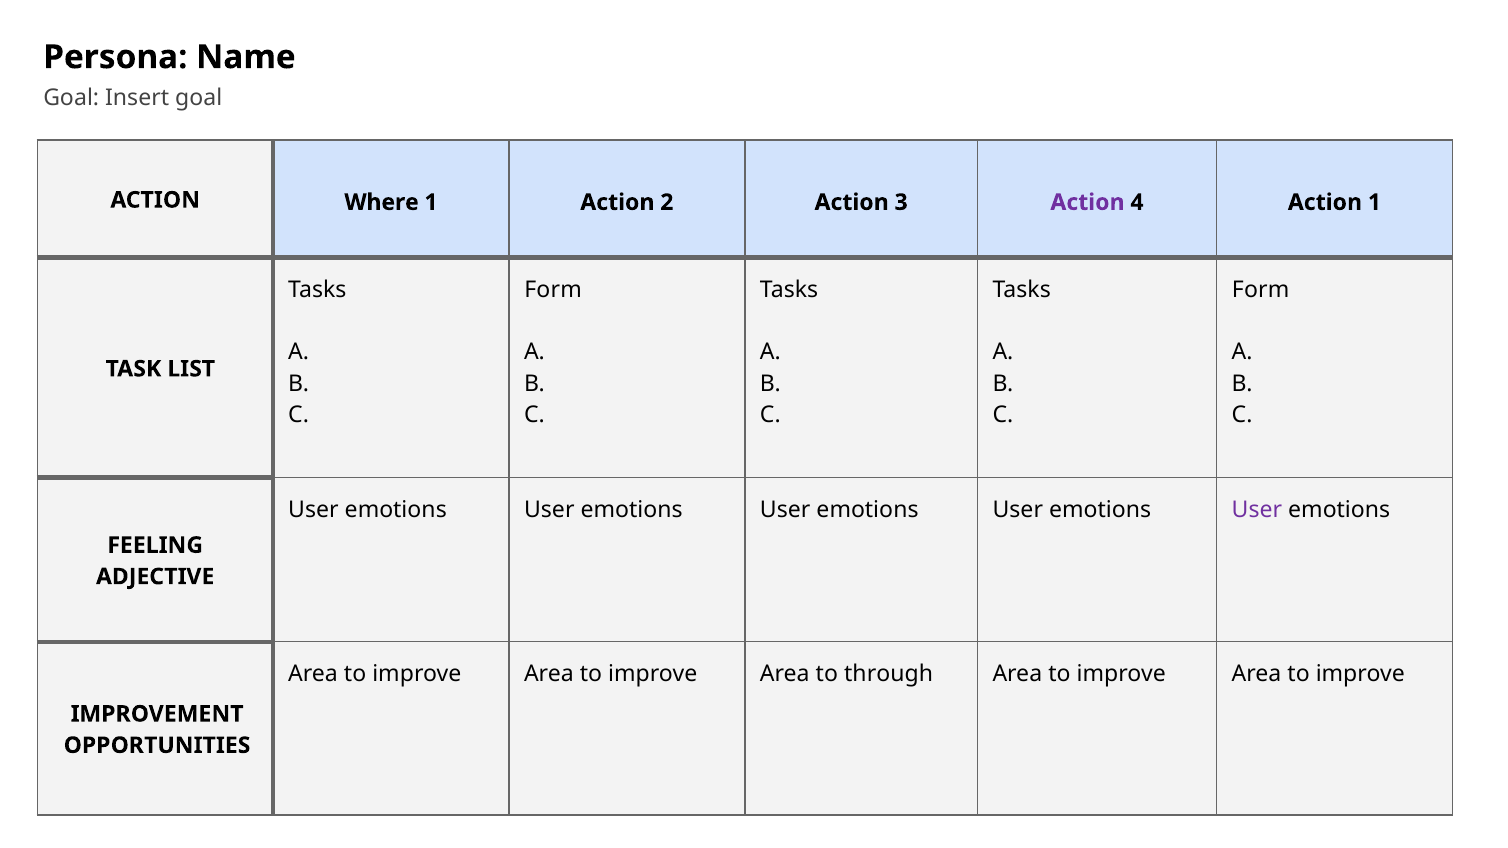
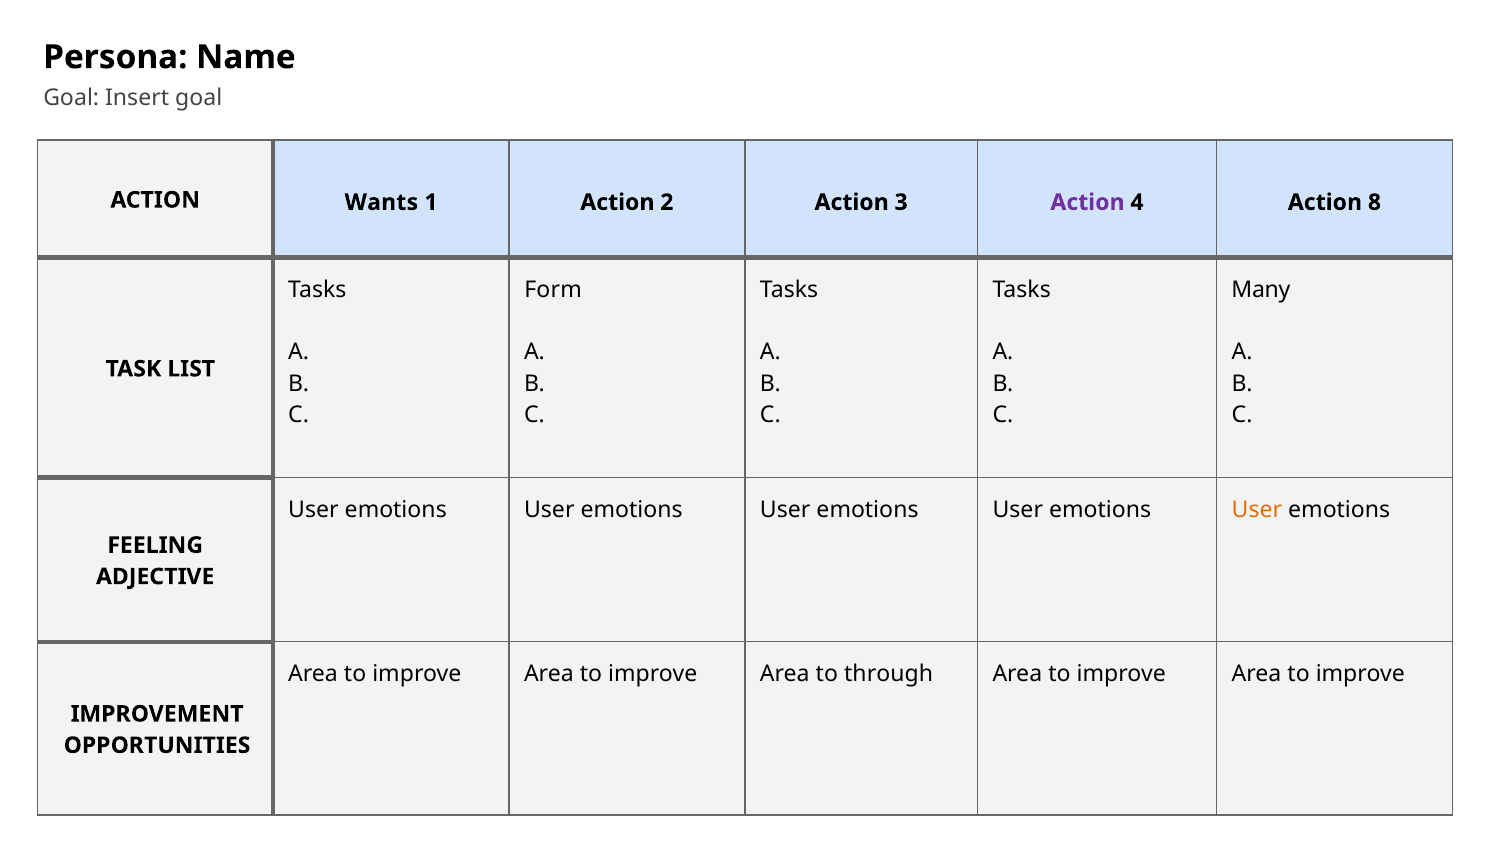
Where: Where -> Wants
Action 1: 1 -> 8
Form at (1261, 290): Form -> Many
User at (1257, 510) colour: purple -> orange
